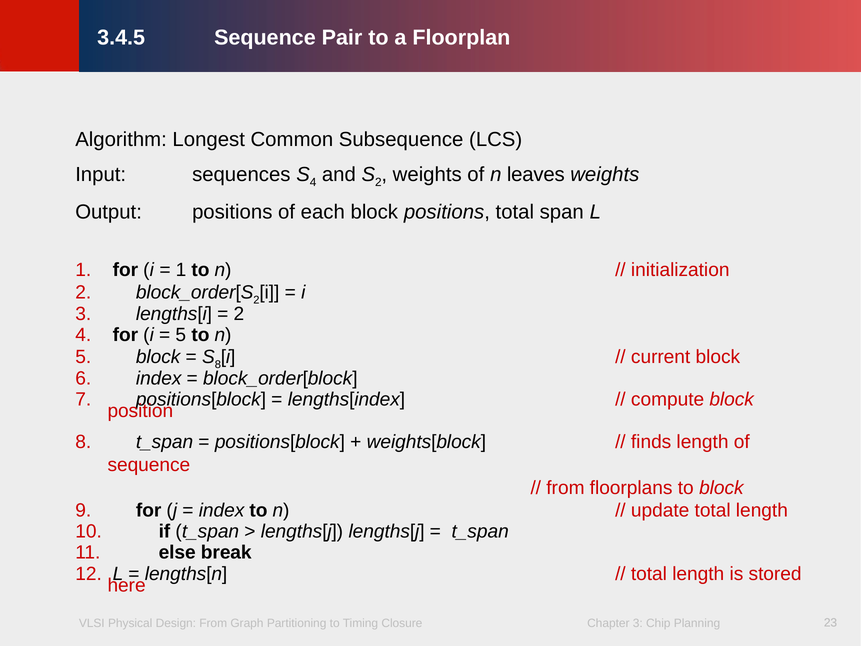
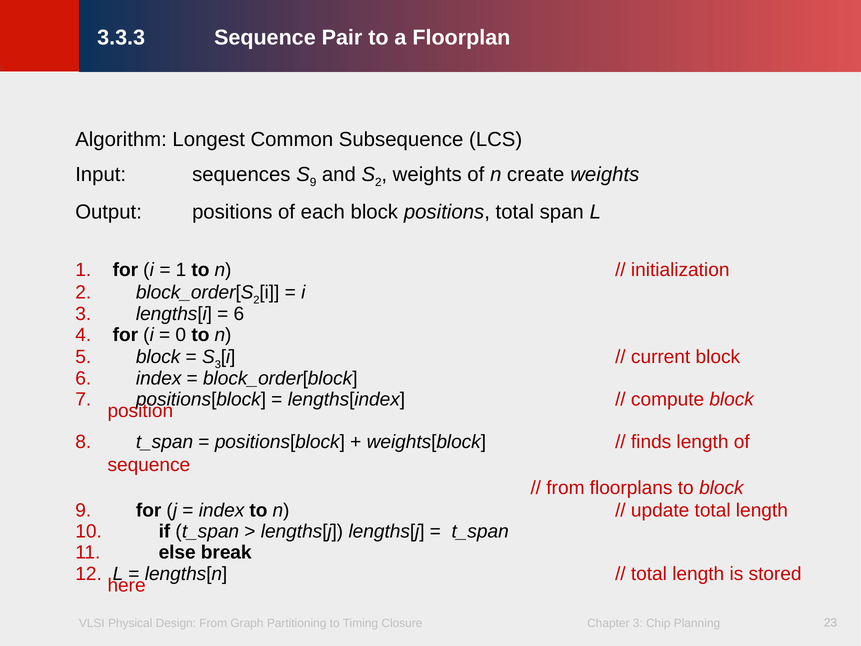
3.4.5: 3.4.5 -> 3.3.3
4 at (313, 182): 4 -> 9
leaves: leaves -> create
2 at (239, 314): 2 -> 6
5 at (181, 335): 5 -> 0
8 at (218, 364): 8 -> 3
